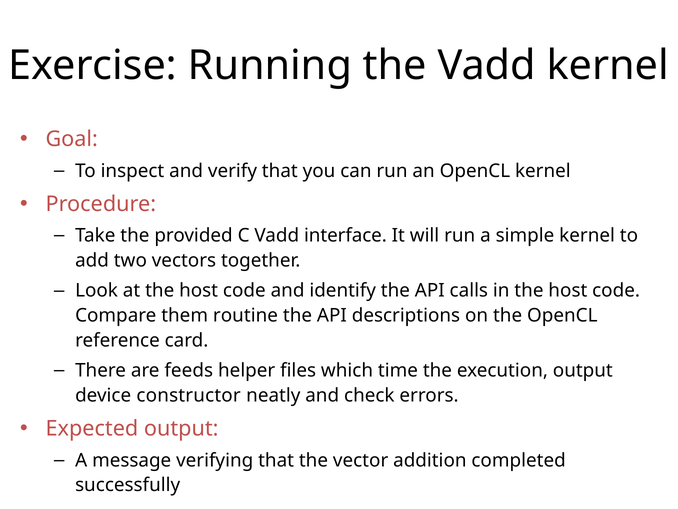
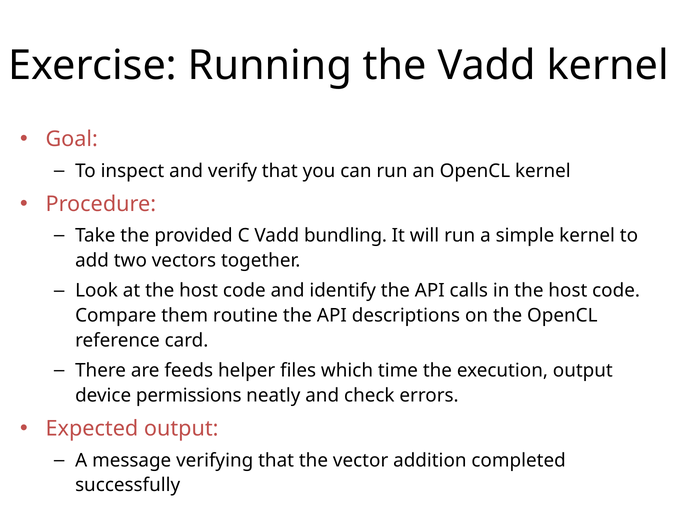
interface: interface -> bundling
constructor: constructor -> permissions
